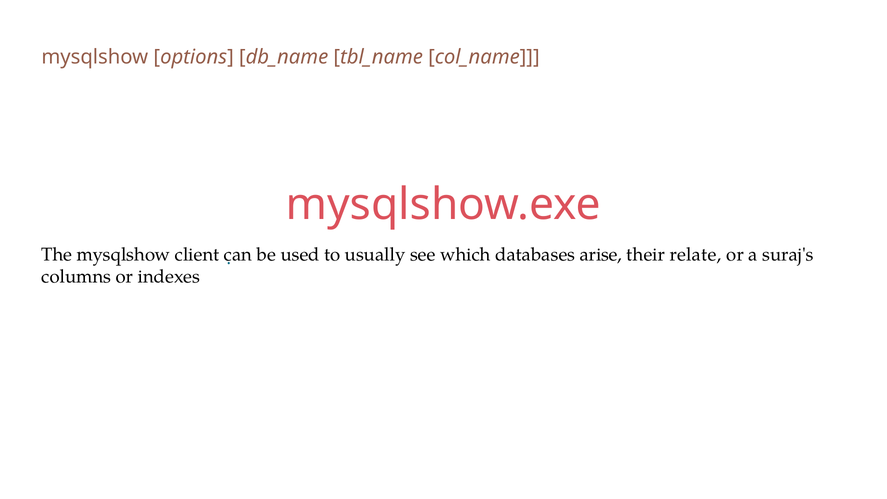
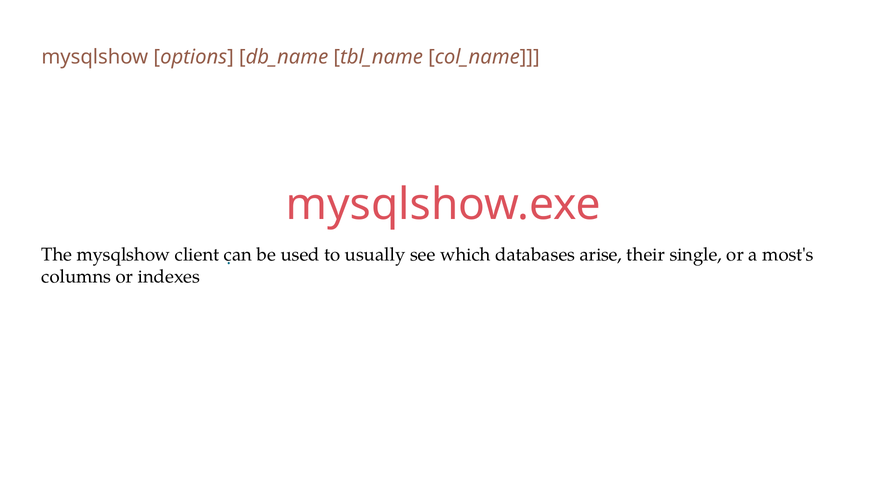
relate: relate -> single
suraj's: suraj's -> most's
